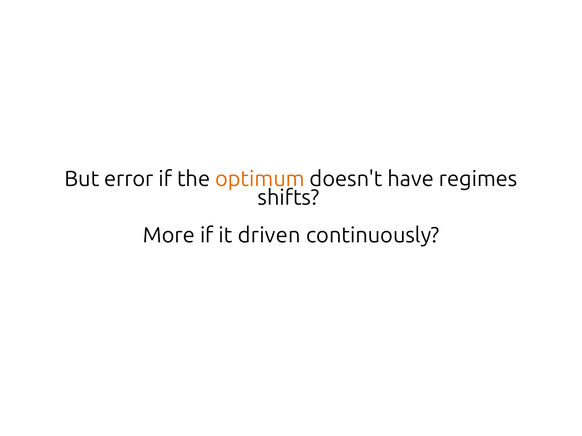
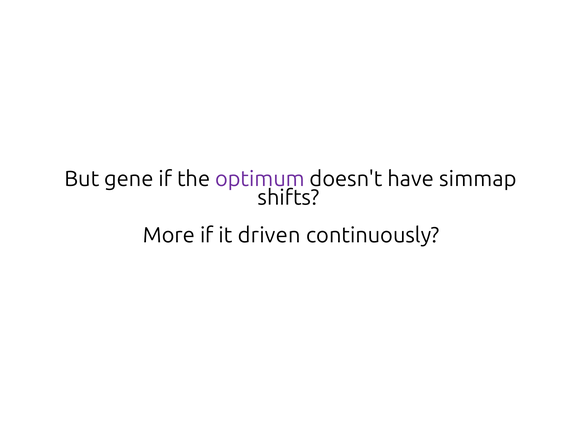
error: error -> gene
optimum colour: orange -> purple
regimes: regimes -> simmap
